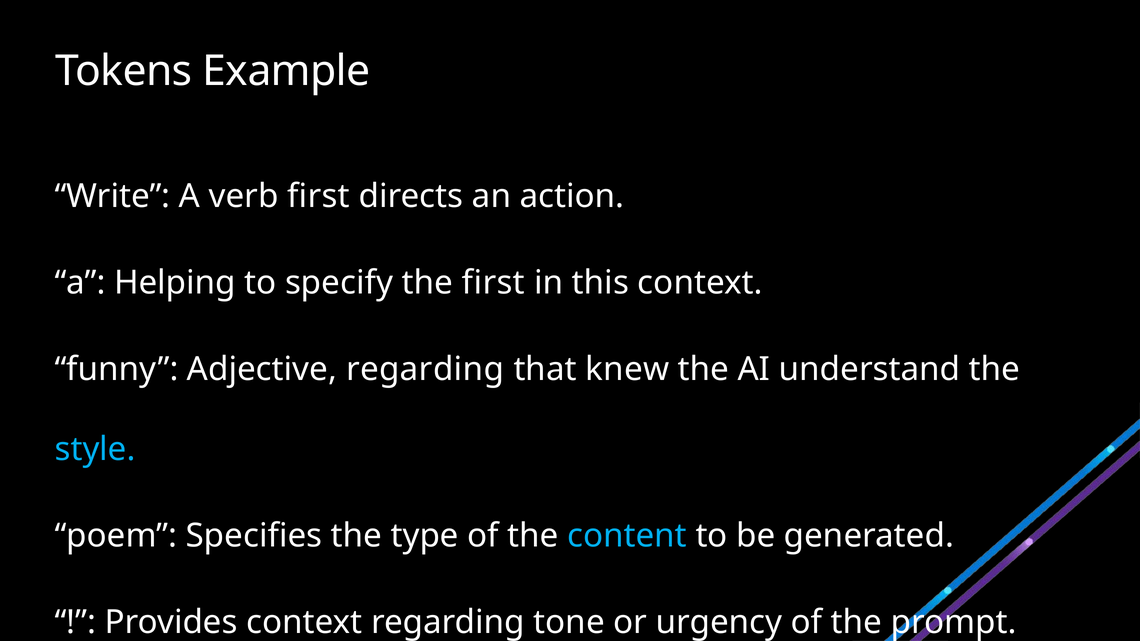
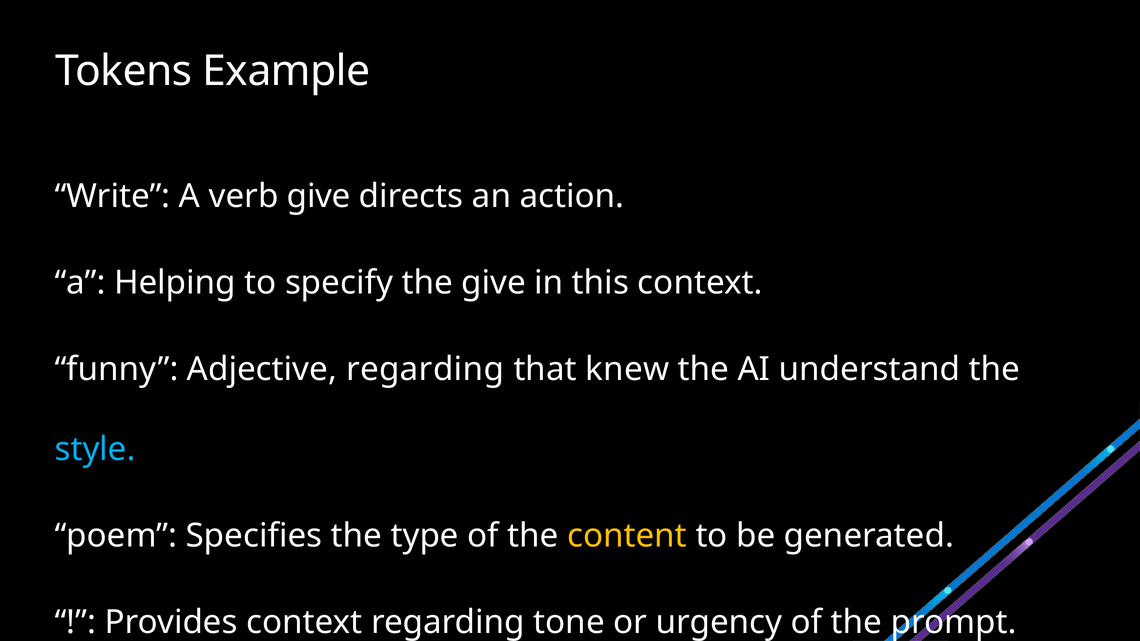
verb first: first -> give
the first: first -> give
content colour: light blue -> yellow
